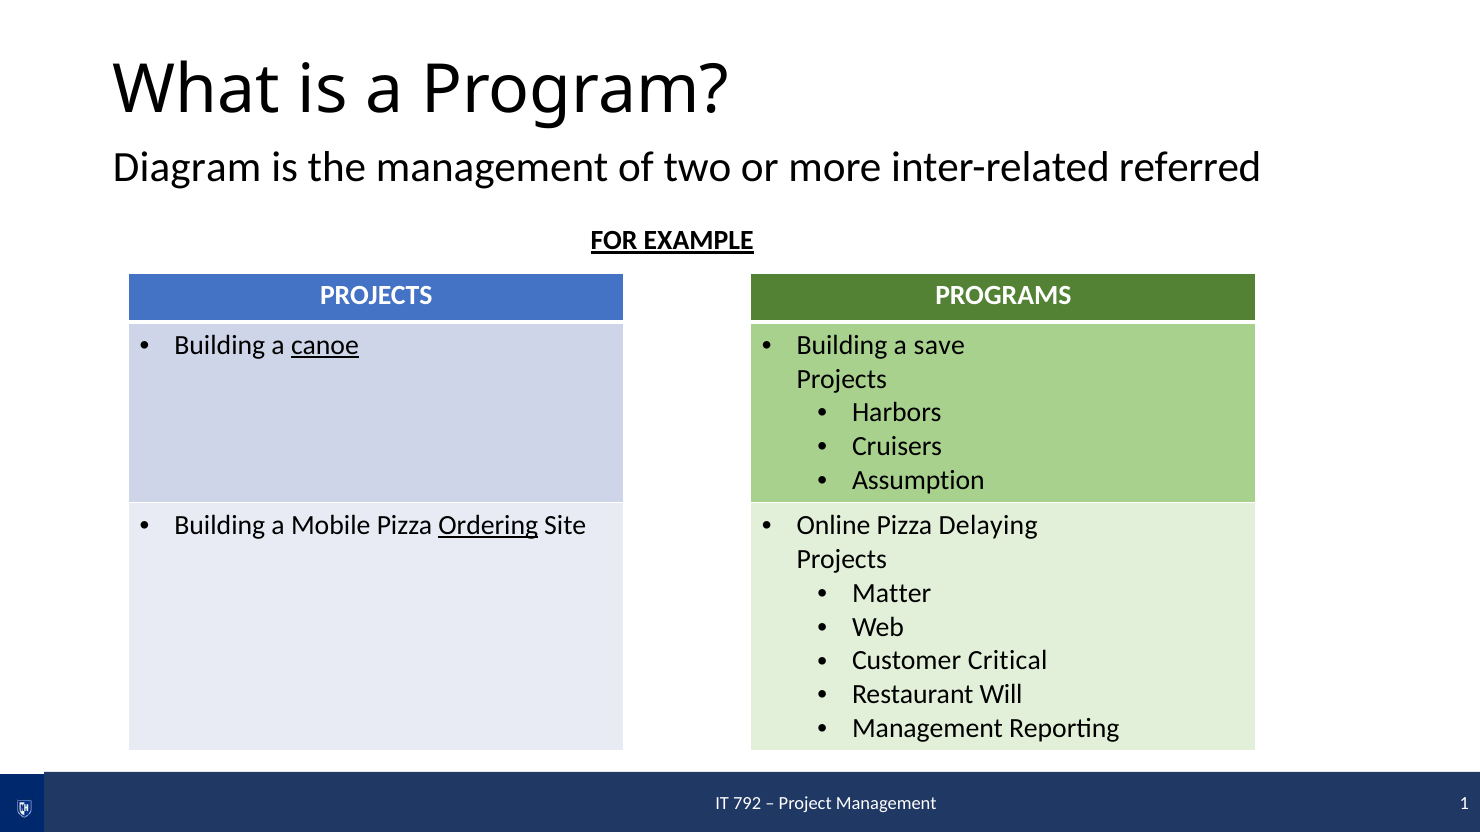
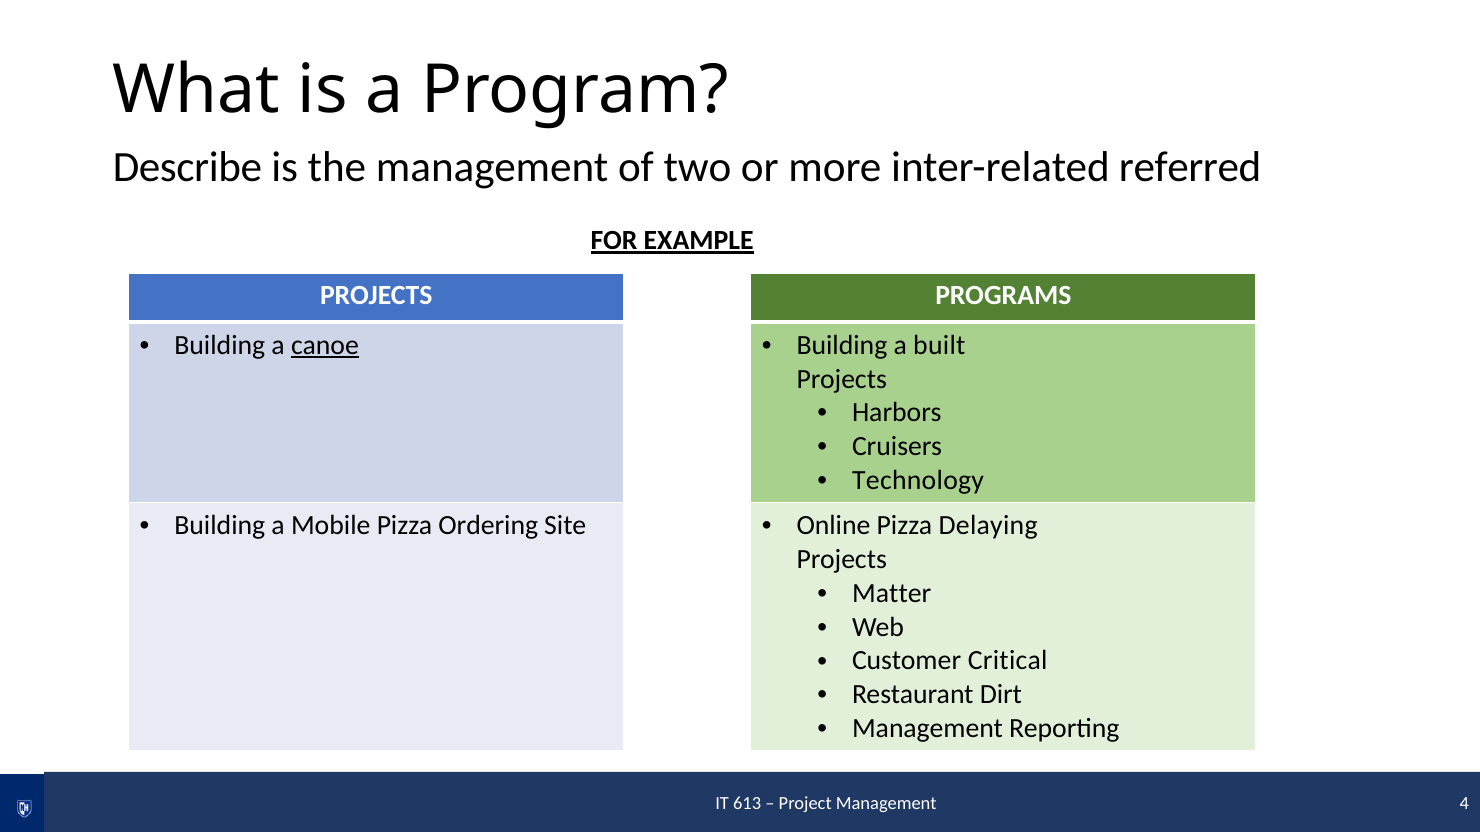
Diagram: Diagram -> Describe
save: save -> built
Assumption: Assumption -> Technology
Ordering underline: present -> none
Will: Will -> Dirt
792: 792 -> 613
1: 1 -> 4
